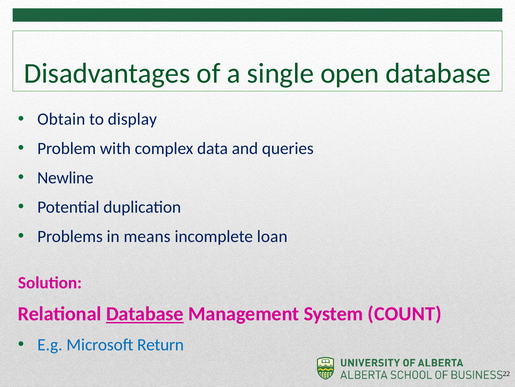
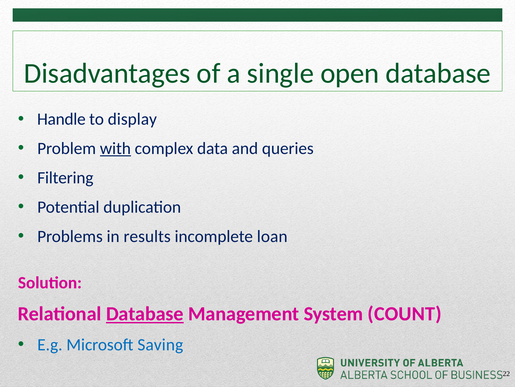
Obtain: Obtain -> Handle
with underline: none -> present
Newline: Newline -> Filtering
means: means -> results
Return: Return -> Saving
